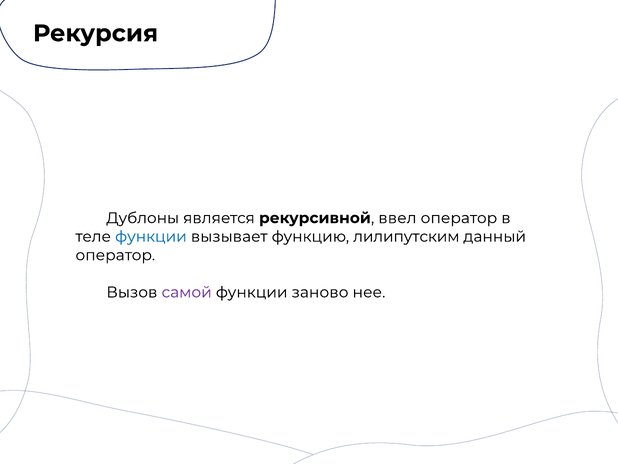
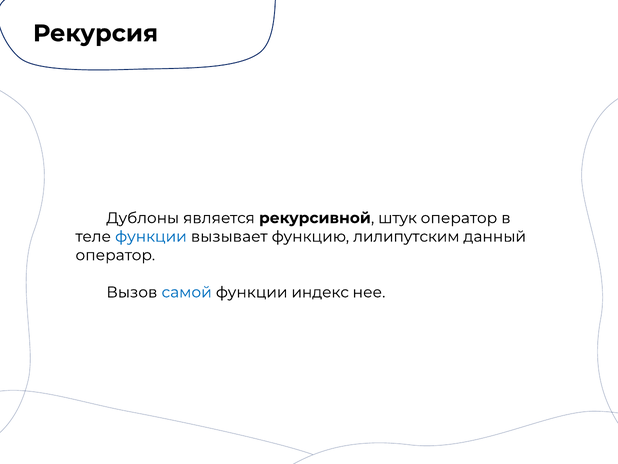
ввел: ввел -> штук
самой colour: purple -> blue
заново: заново -> индекс
